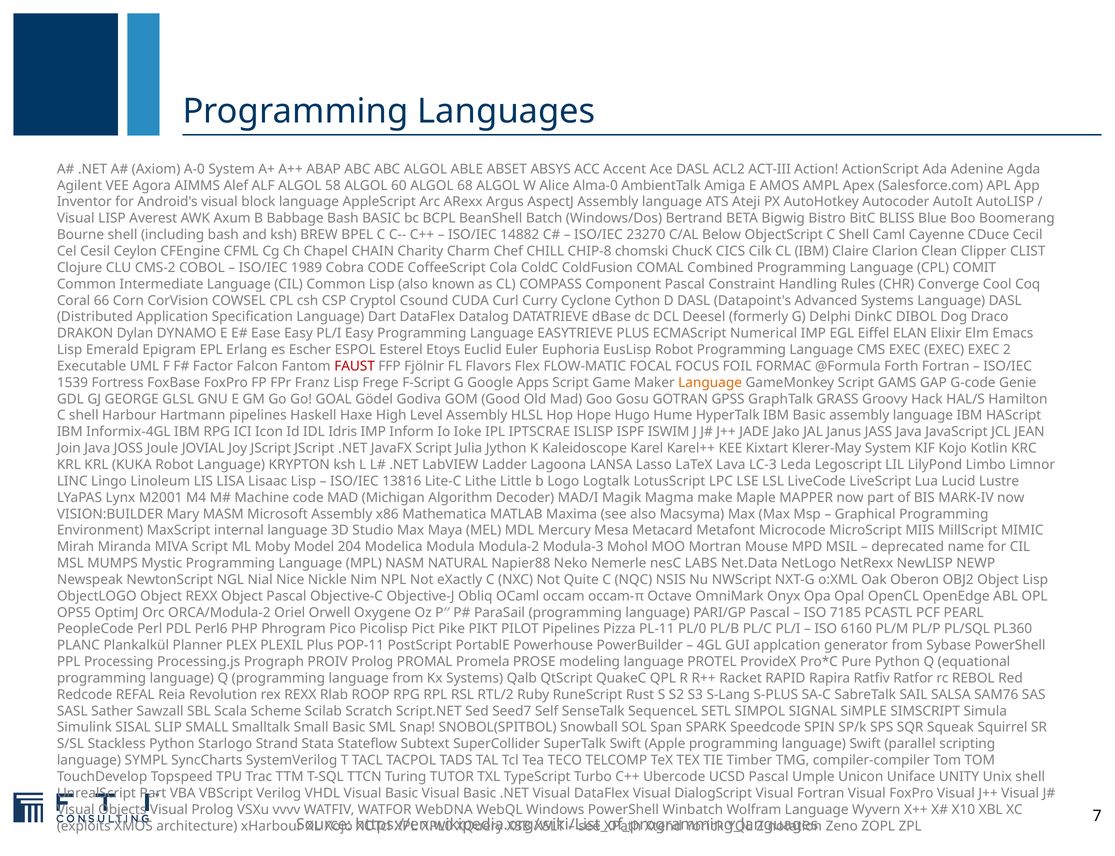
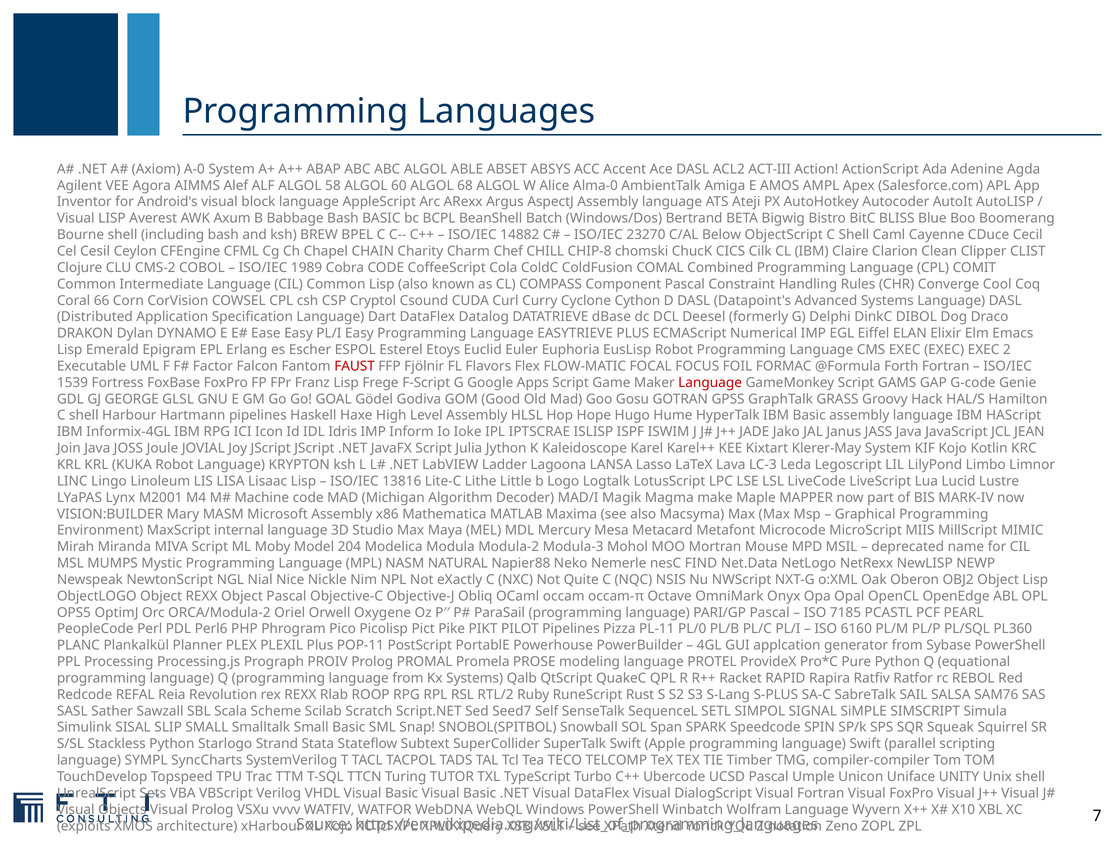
Language at (710, 382) colour: orange -> red
LABS: LABS -> FIND
UnrealScript Part: Part -> Sets
